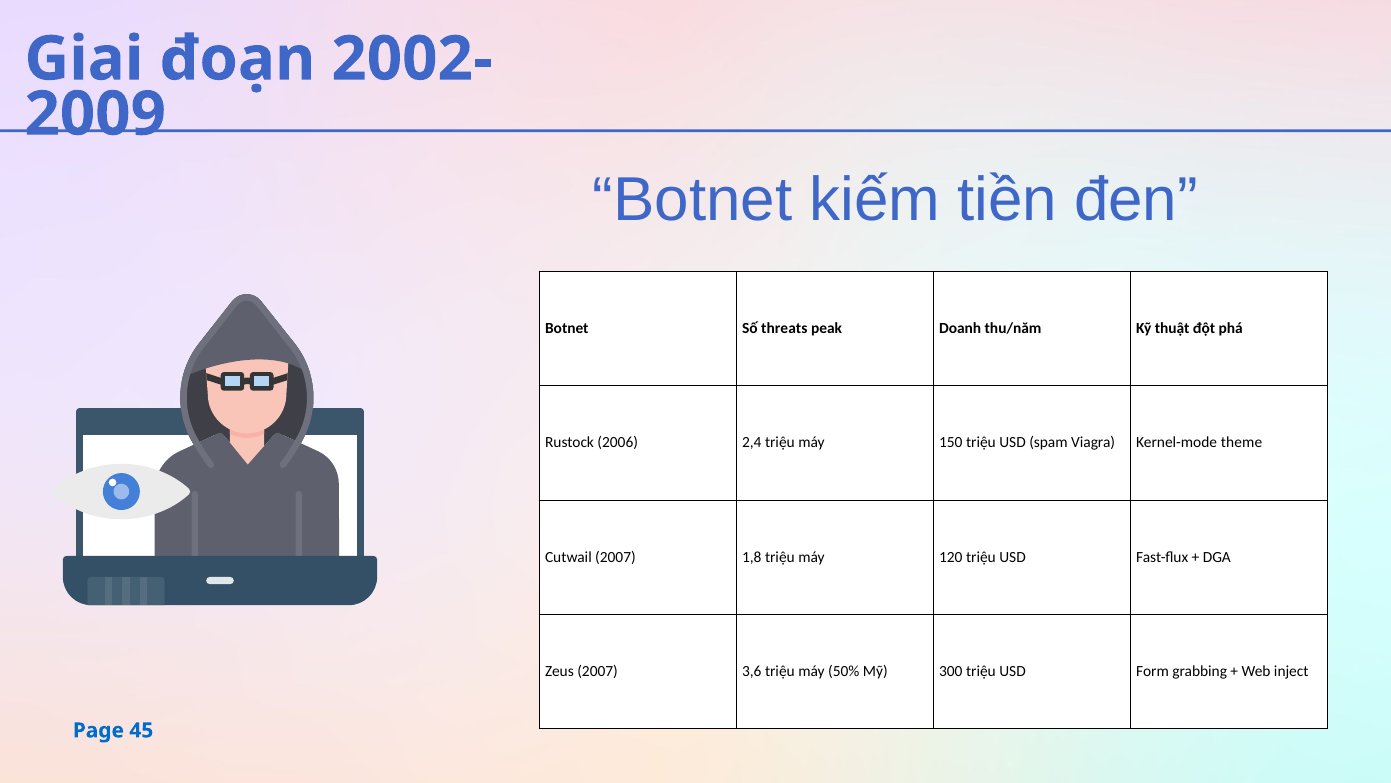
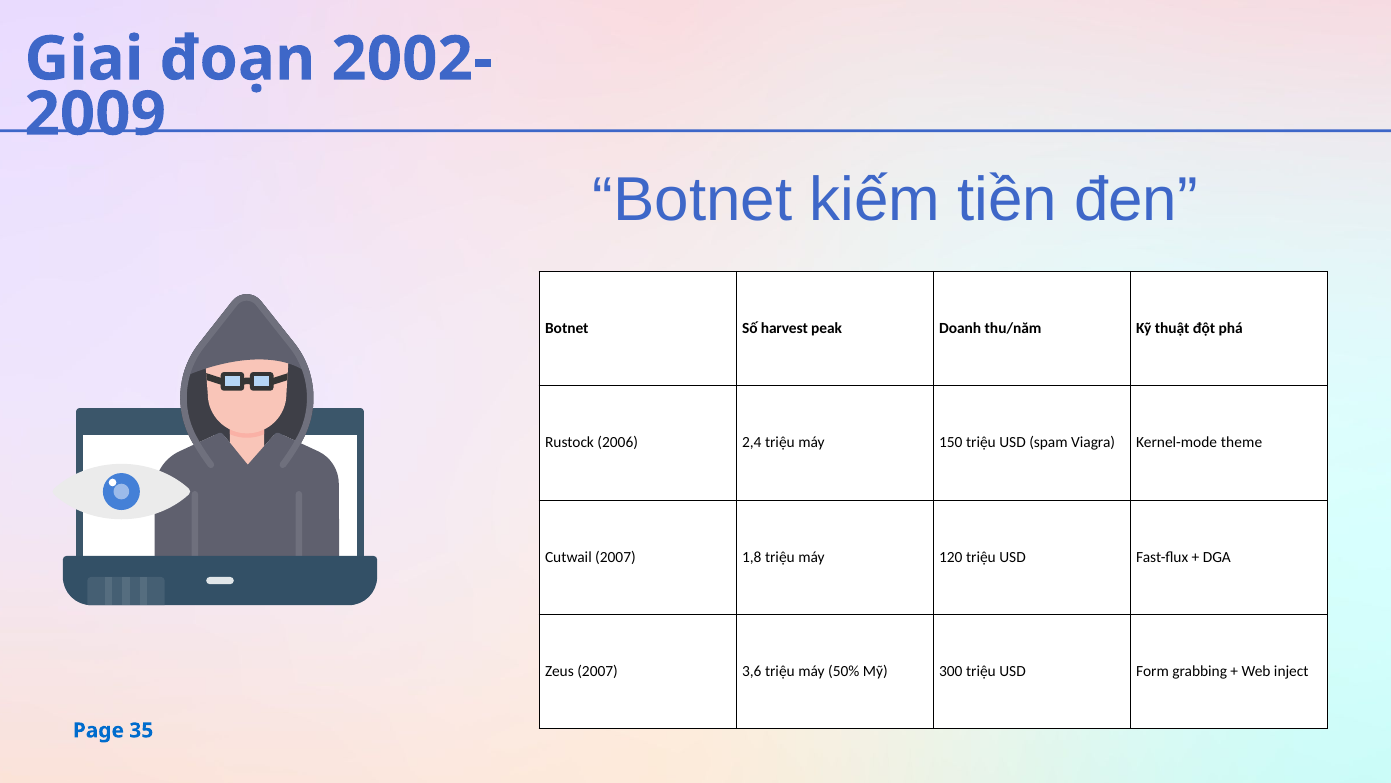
threats: threats -> harvest
45: 45 -> 35
